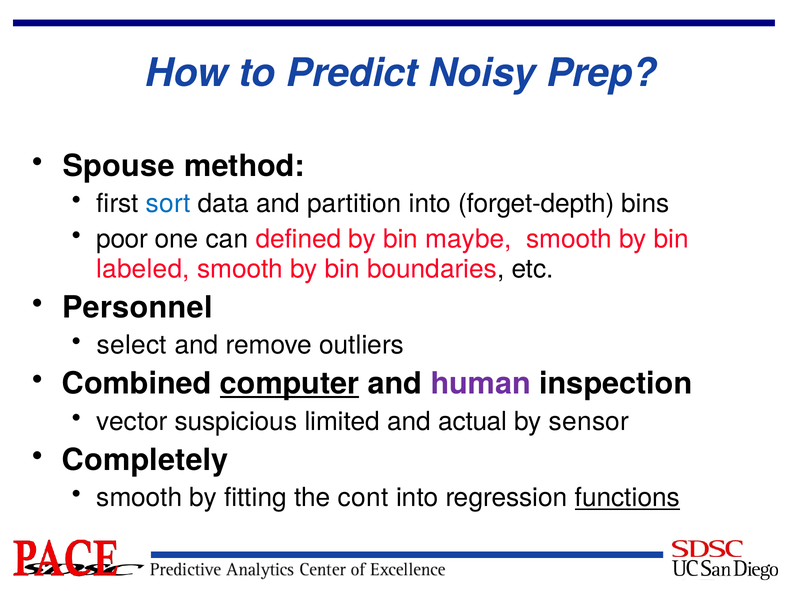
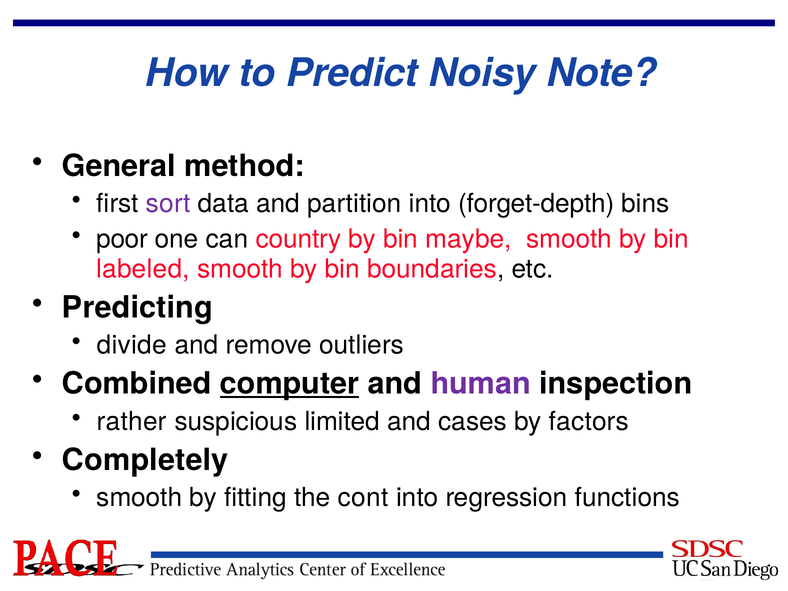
Prep: Prep -> Note
Spouse: Spouse -> General
sort colour: blue -> purple
defined: defined -> country
Personnel: Personnel -> Predicting
select: select -> divide
vector: vector -> rather
actual: actual -> cases
sensor: sensor -> factors
functions underline: present -> none
